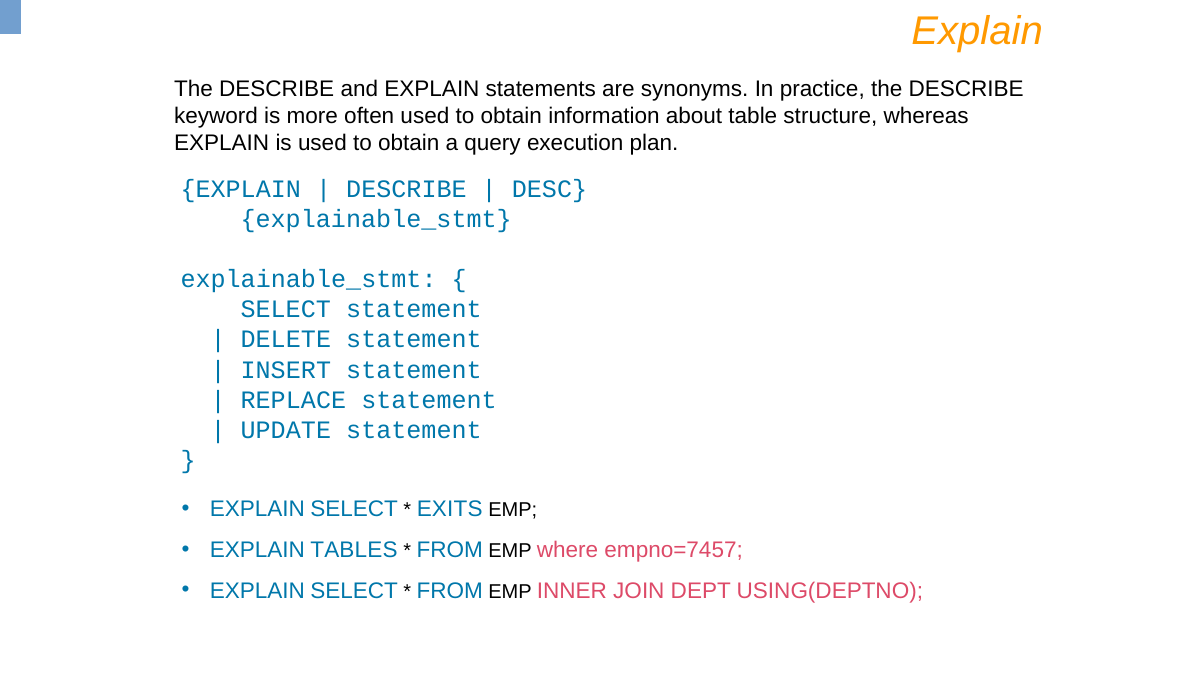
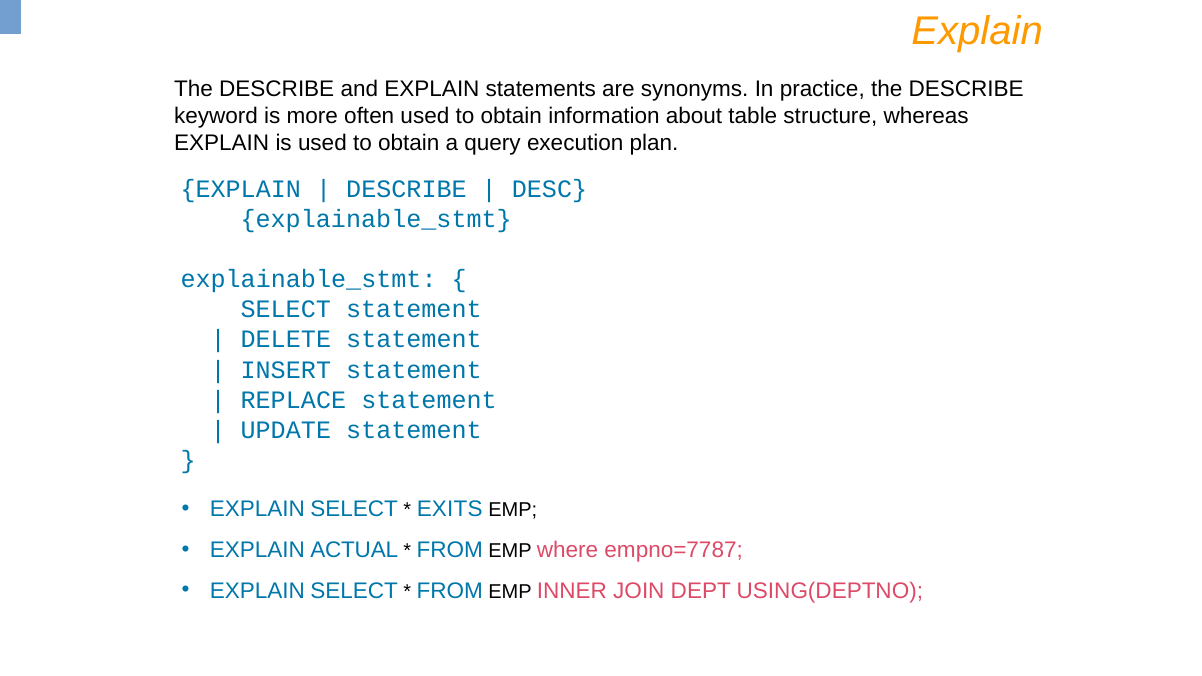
TABLES: TABLES -> ACTUAL
empno=7457: empno=7457 -> empno=7787
